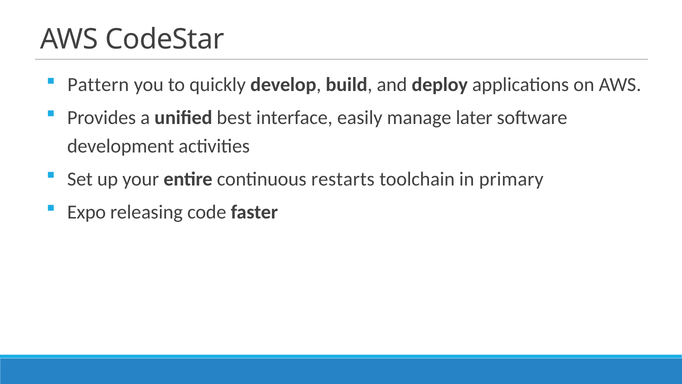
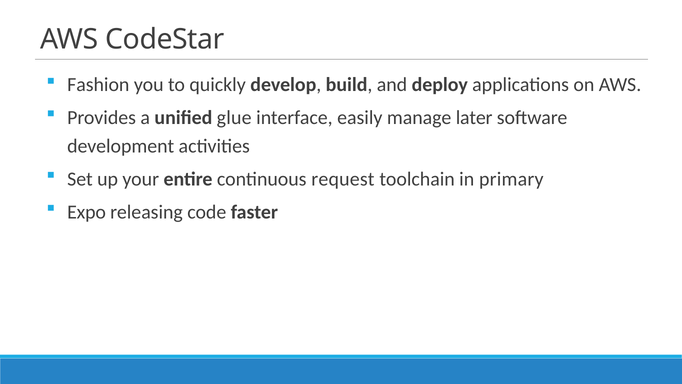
Pattern: Pattern -> Fashion
best: best -> glue
restarts: restarts -> request
